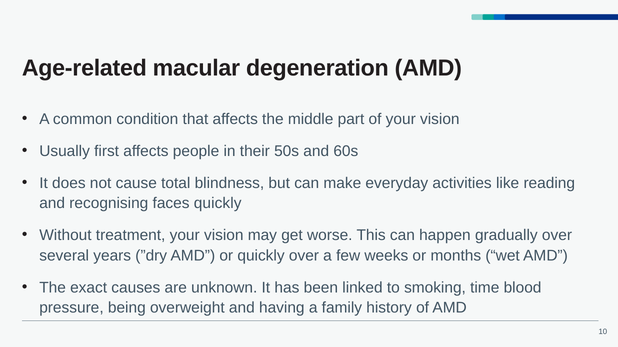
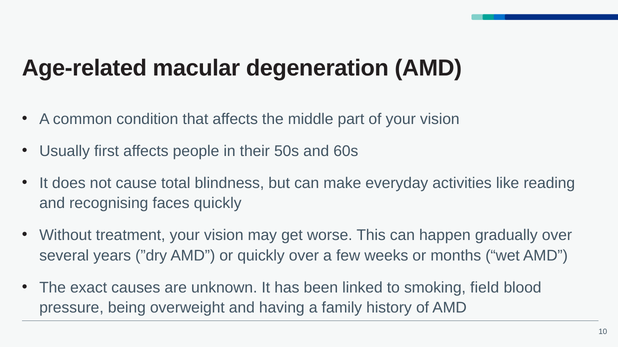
time: time -> field
